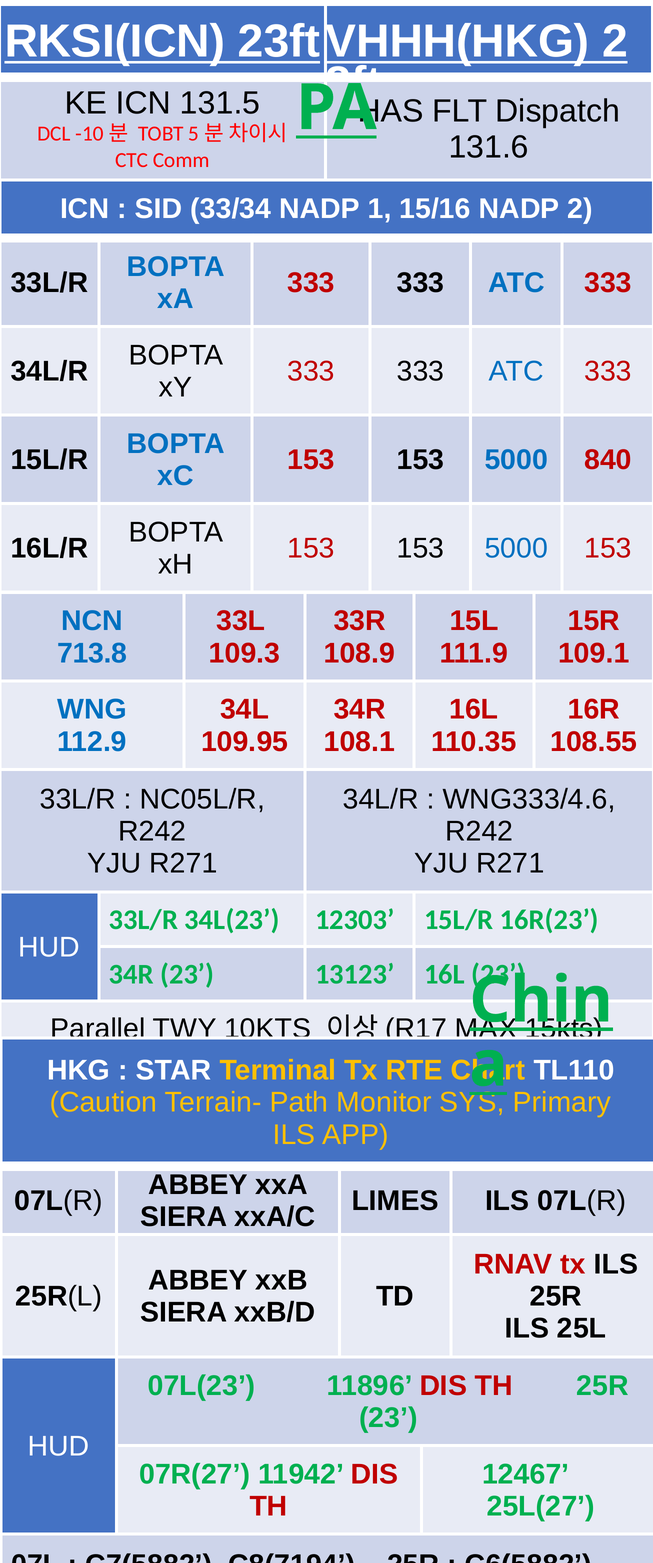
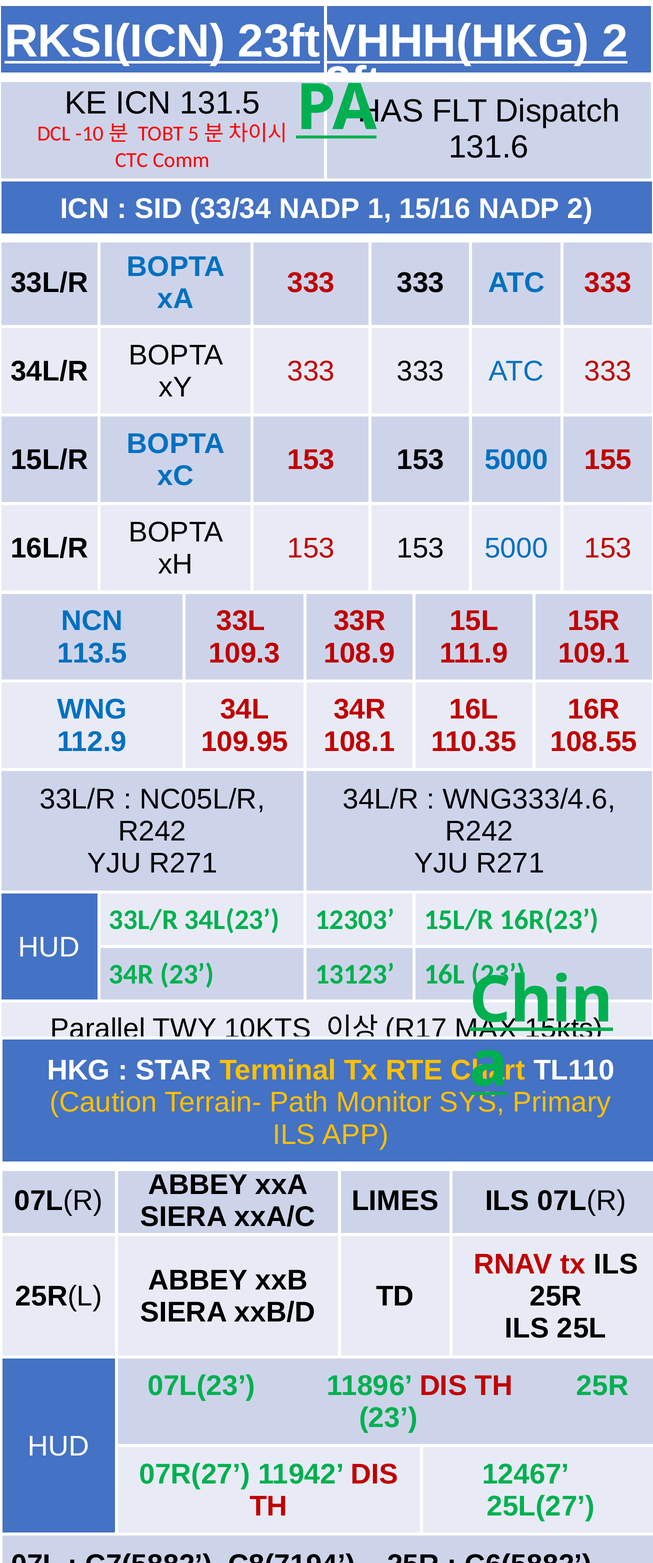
840: 840 -> 155
713.8: 713.8 -> 113.5
